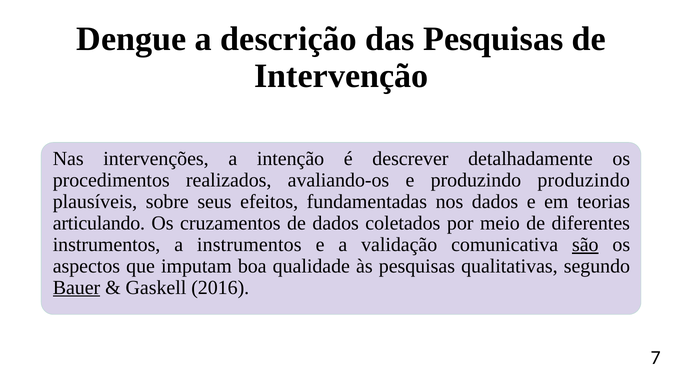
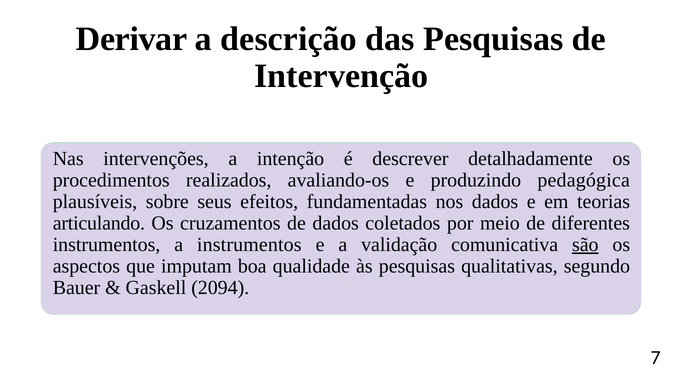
Dengue: Dengue -> Derivar
produzindo produzindo: produzindo -> pedagógica
Bauer underline: present -> none
2016: 2016 -> 2094
